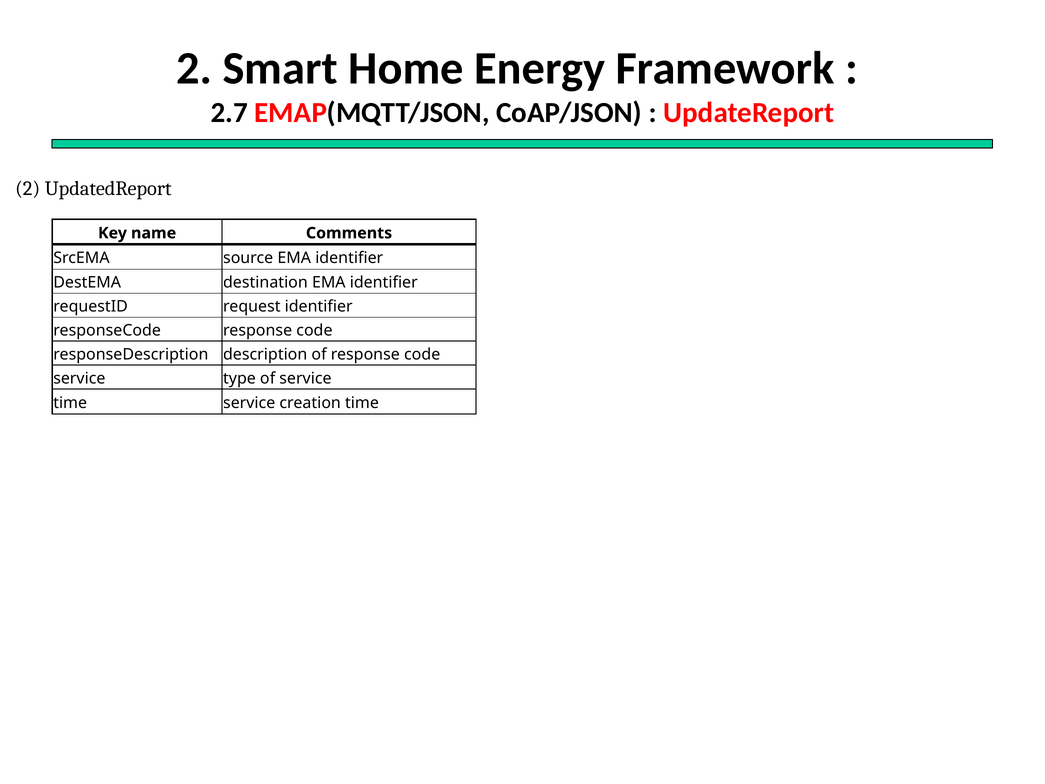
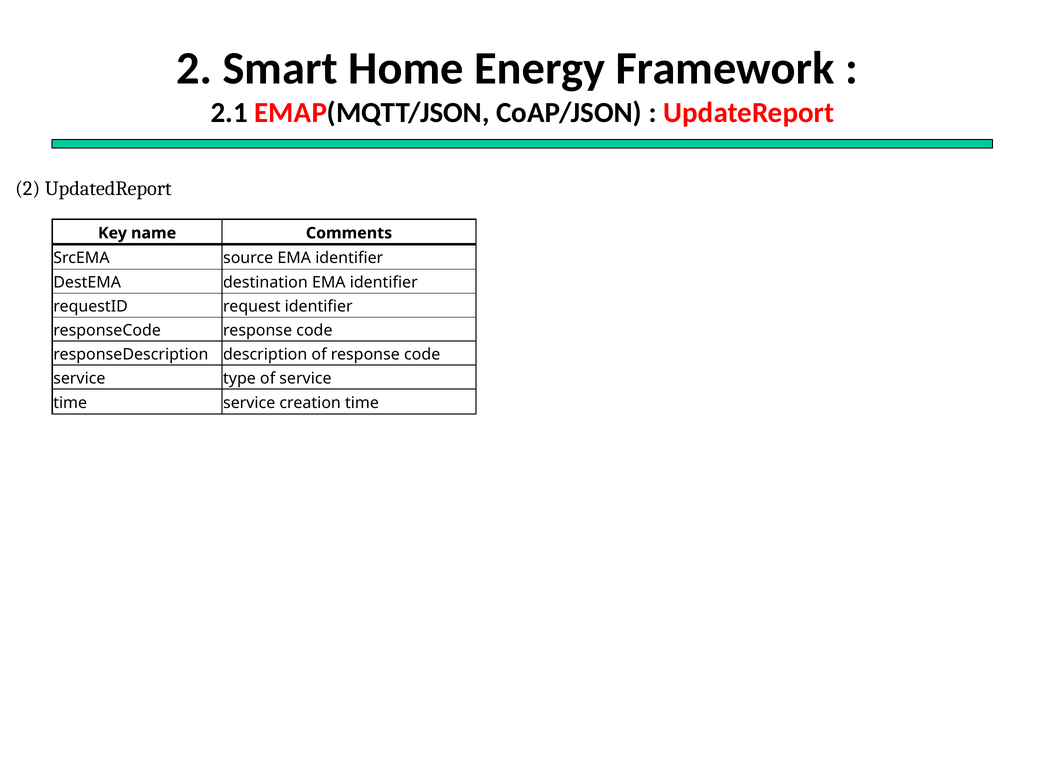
2.7: 2.7 -> 2.1
